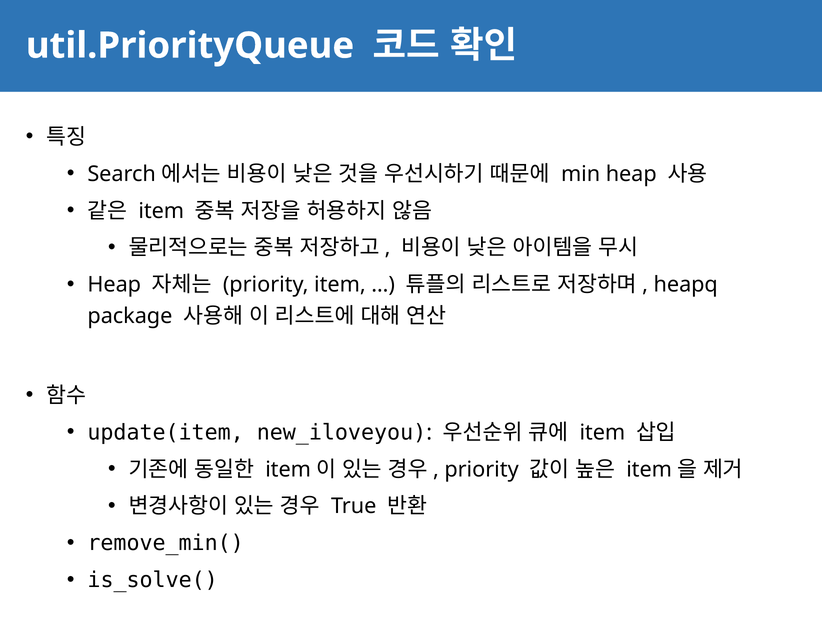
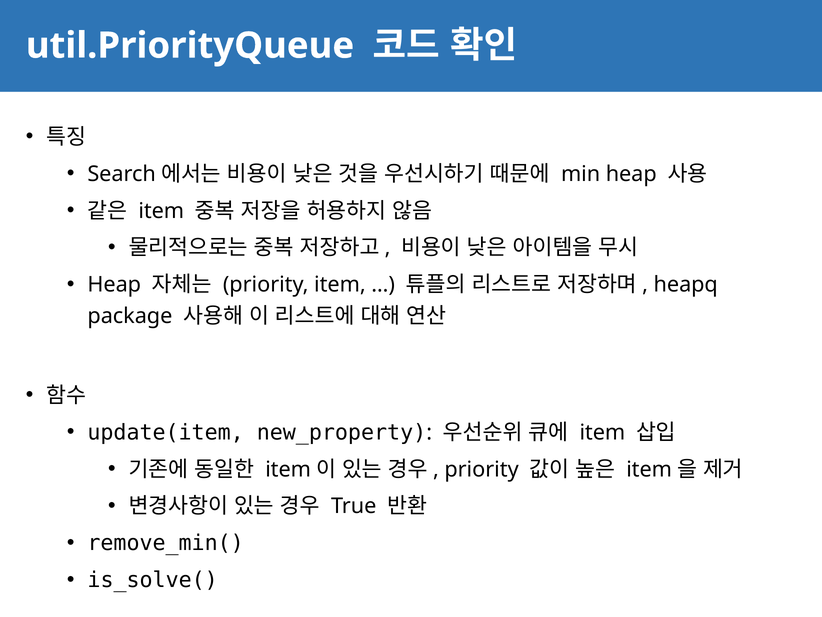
new_iloveyou: new_iloveyou -> new_property
